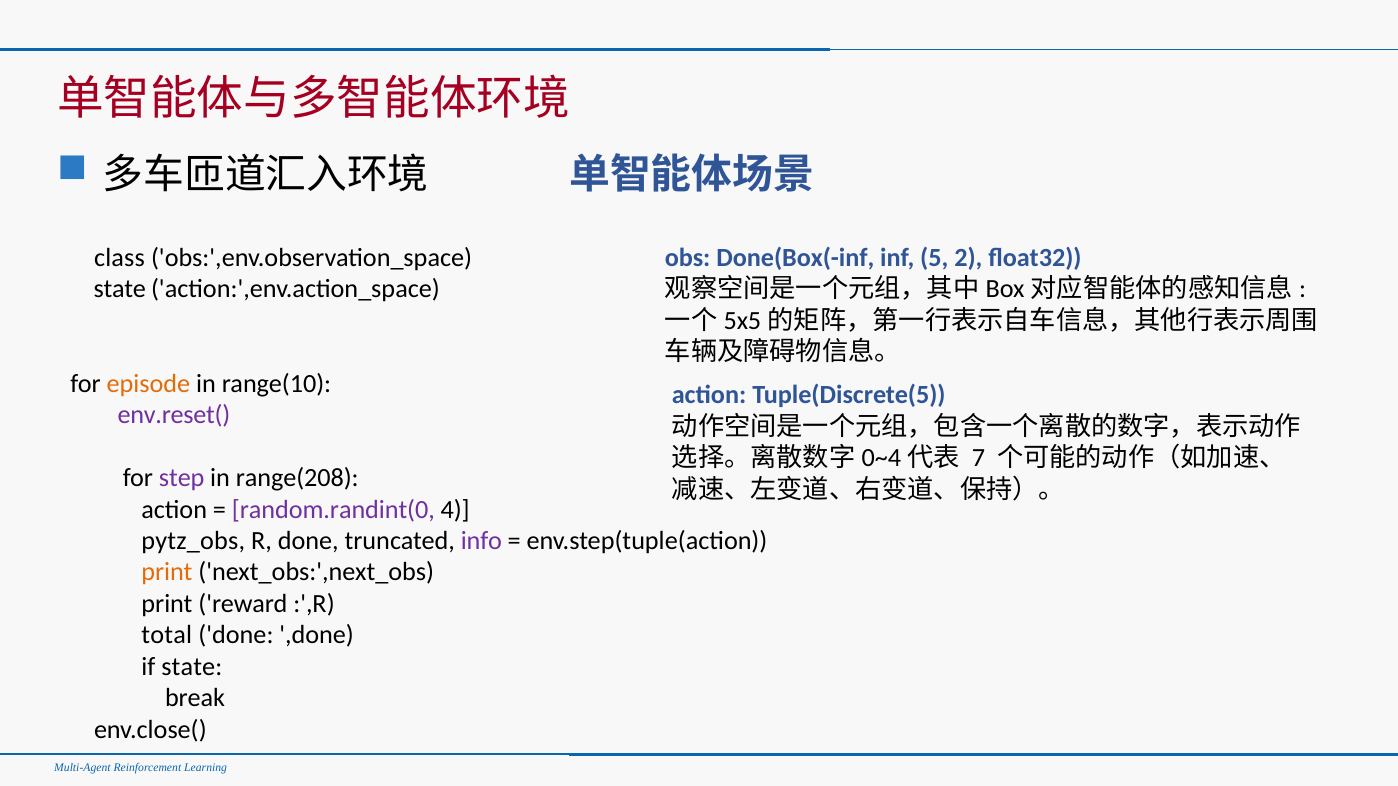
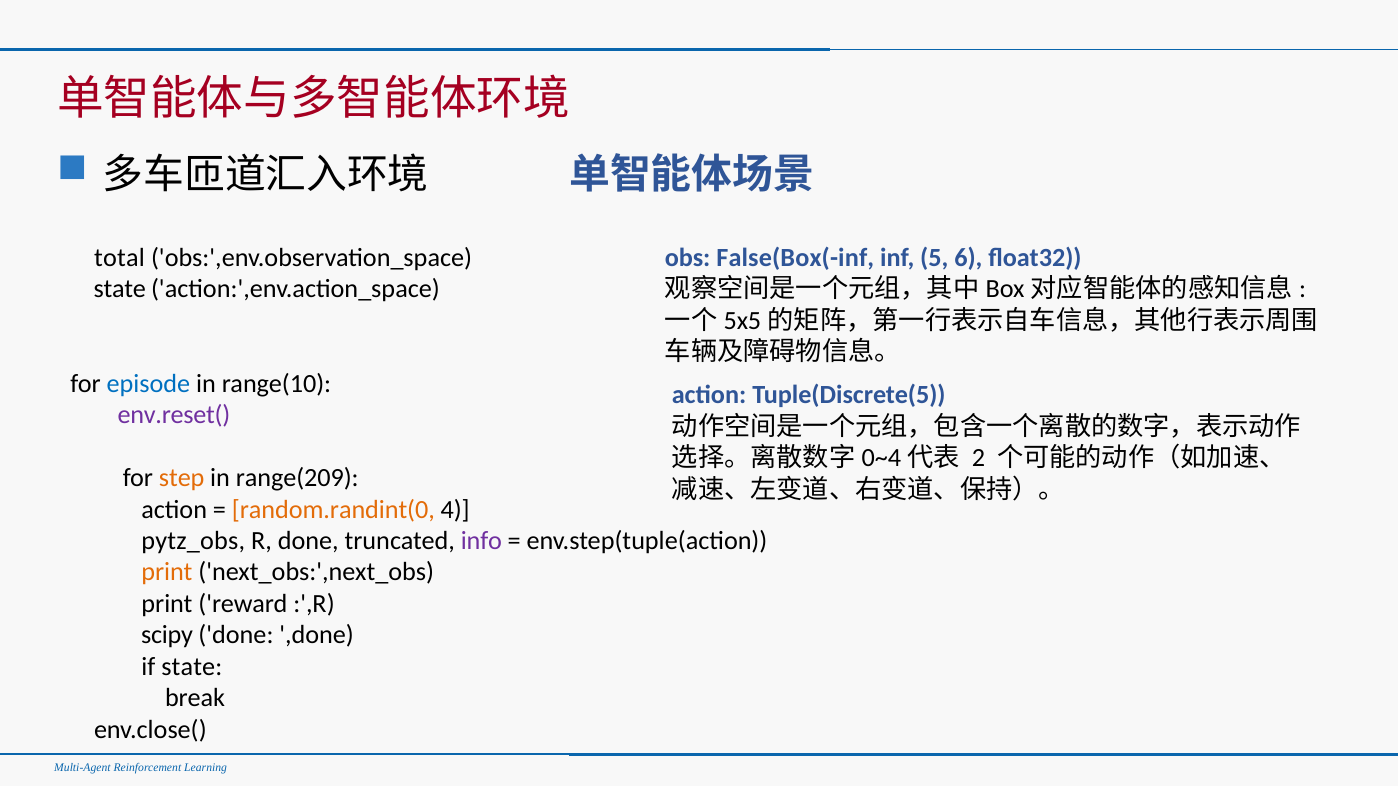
class: class -> total
Done(Box(-inf: Done(Box(-inf -> False(Box(-inf
2: 2 -> 6
episode colour: orange -> blue
7: 7 -> 2
step colour: purple -> orange
range(208: range(208 -> range(209
random.randint(0 colour: purple -> orange
total: total -> scipy
